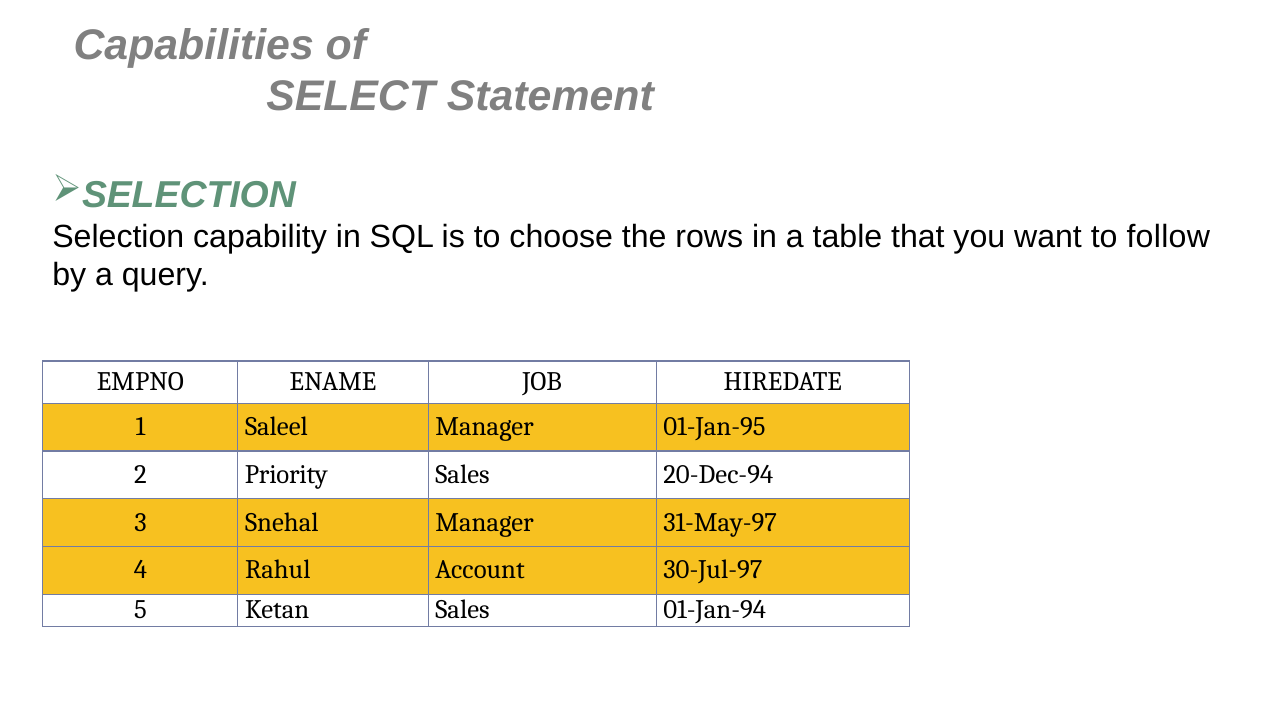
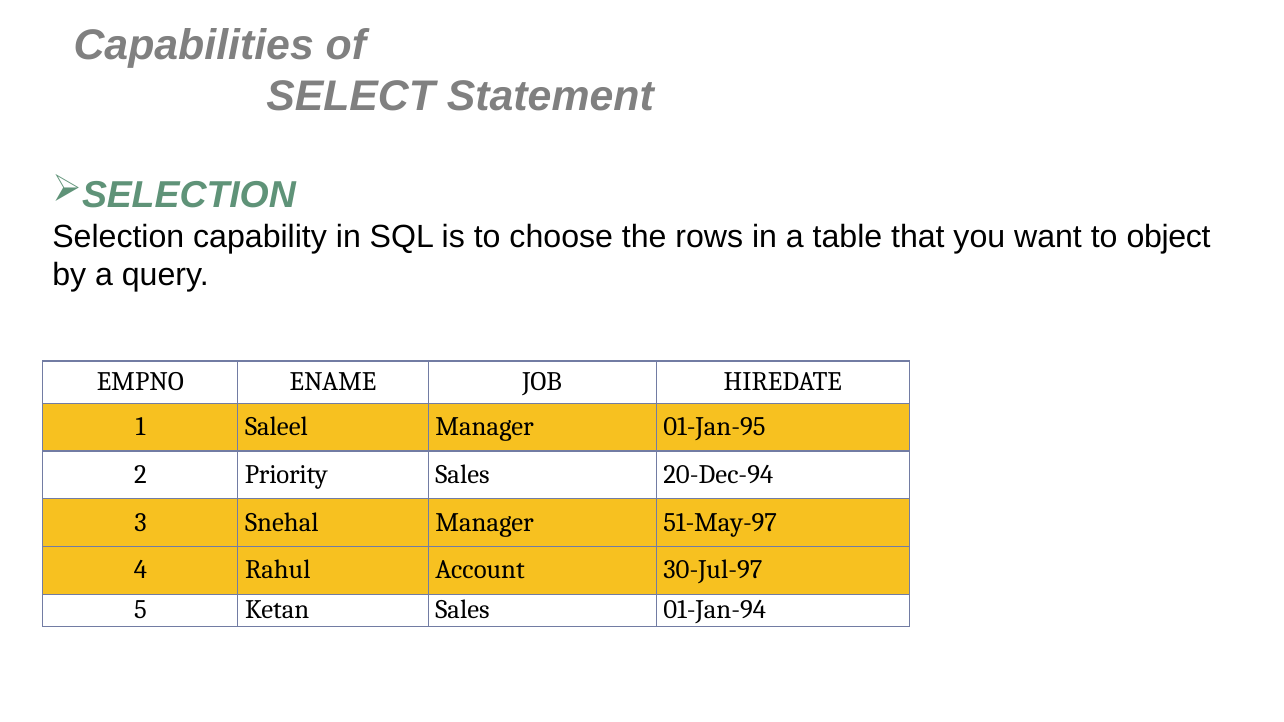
follow: follow -> object
31-May-97: 31-May-97 -> 51-May-97
